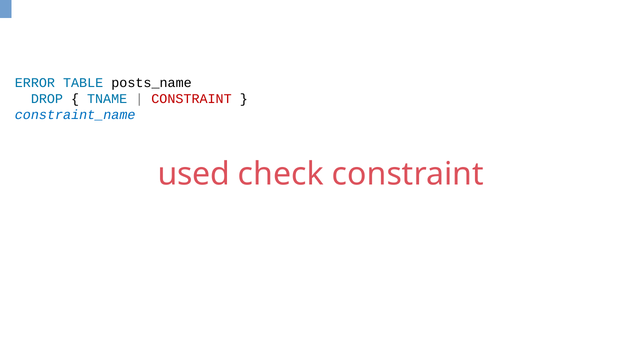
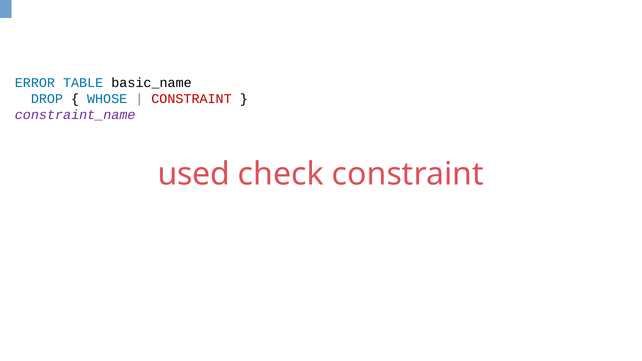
posts_name: posts_name -> basic_name
TNAME: TNAME -> WHOSE
constraint_name colour: blue -> purple
